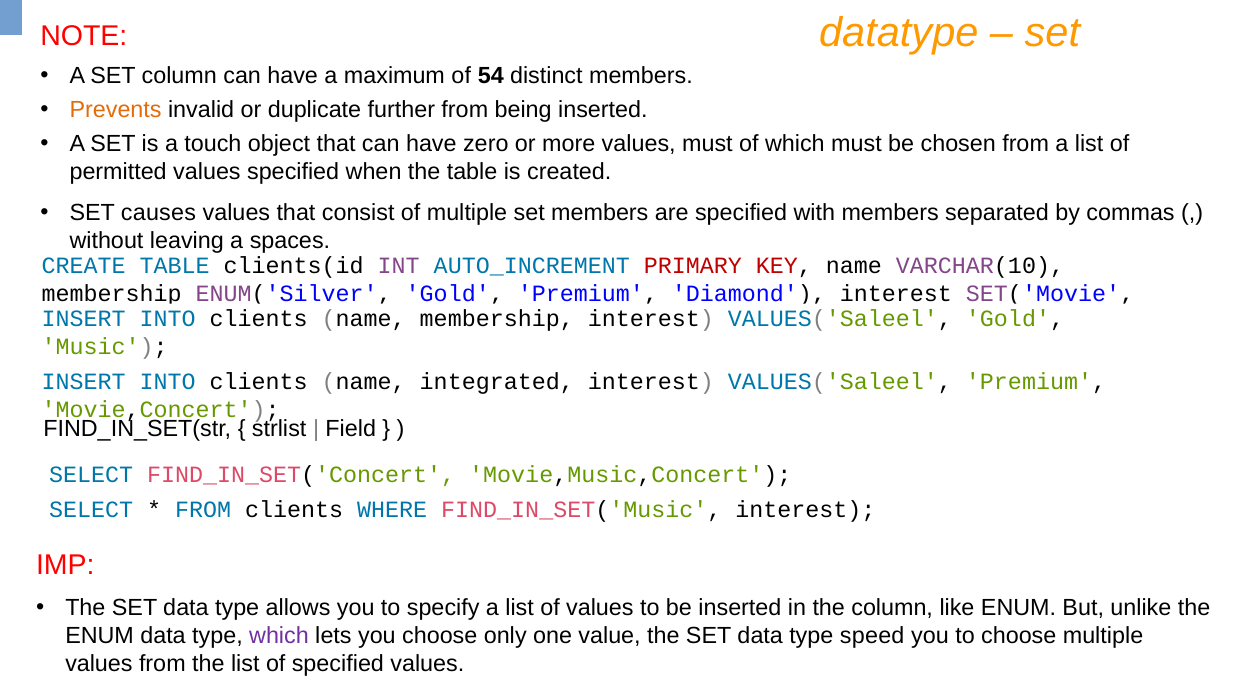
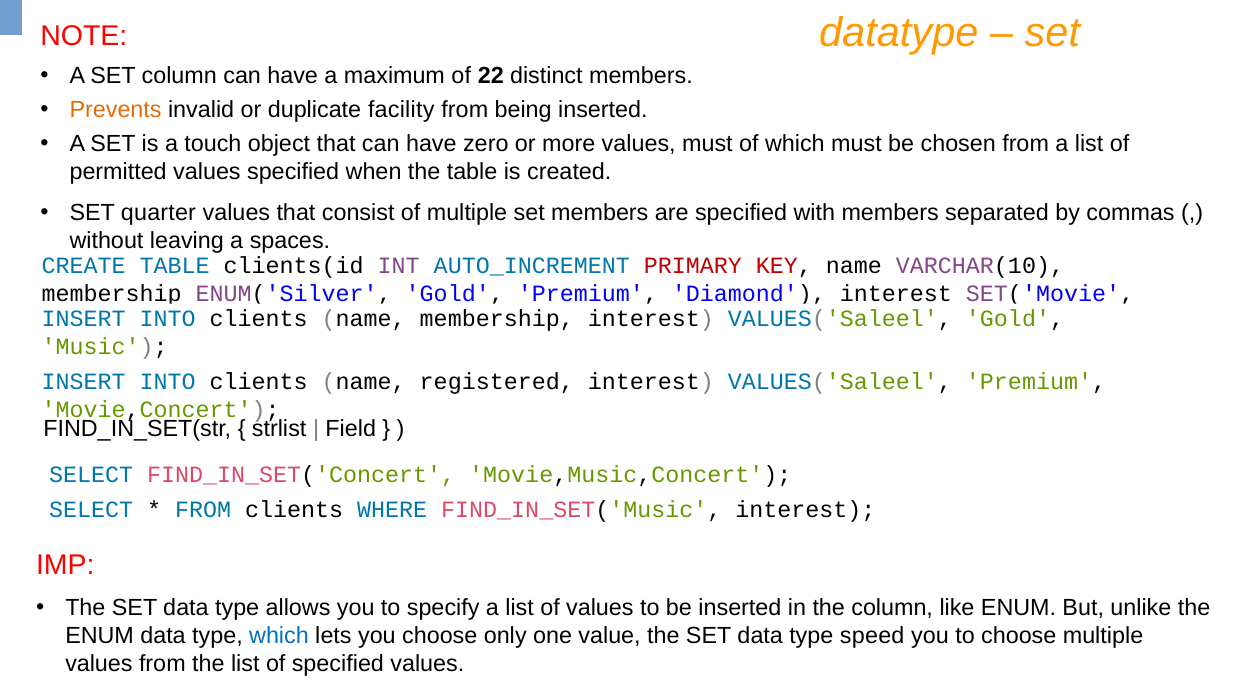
54: 54 -> 22
further: further -> facility
causes: causes -> quarter
integrated: integrated -> registered
which at (279, 636) colour: purple -> blue
